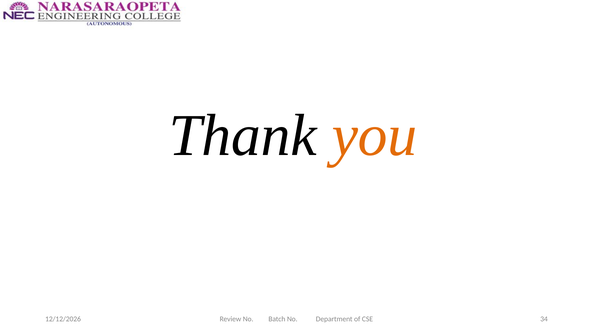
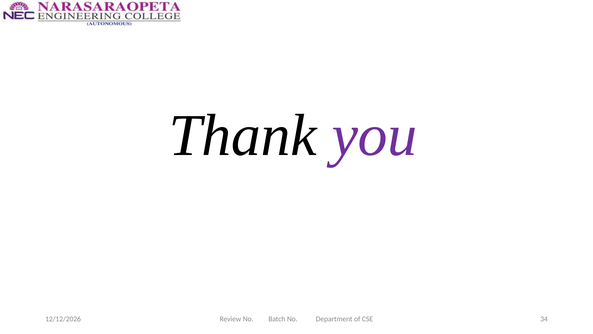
you colour: orange -> purple
